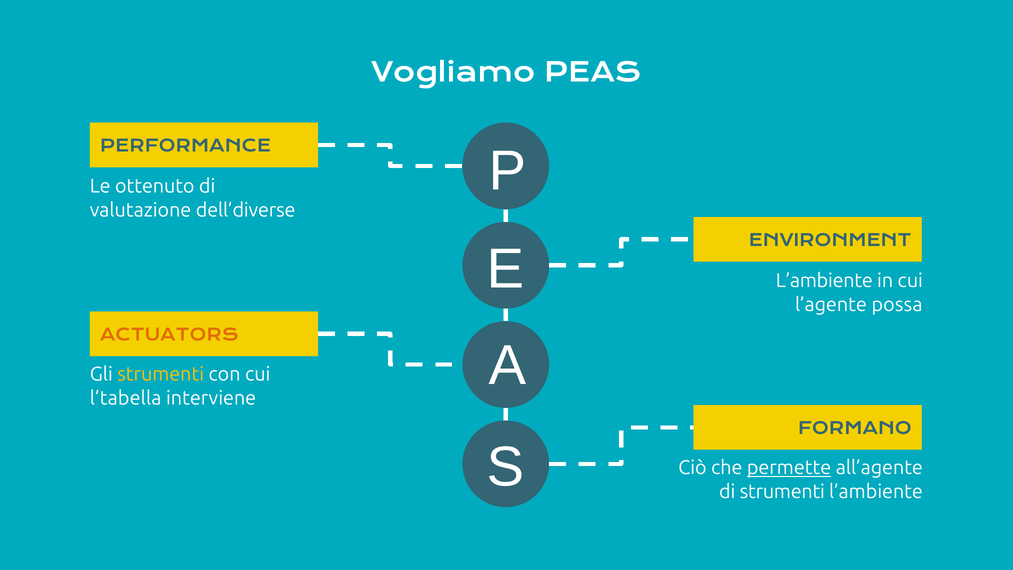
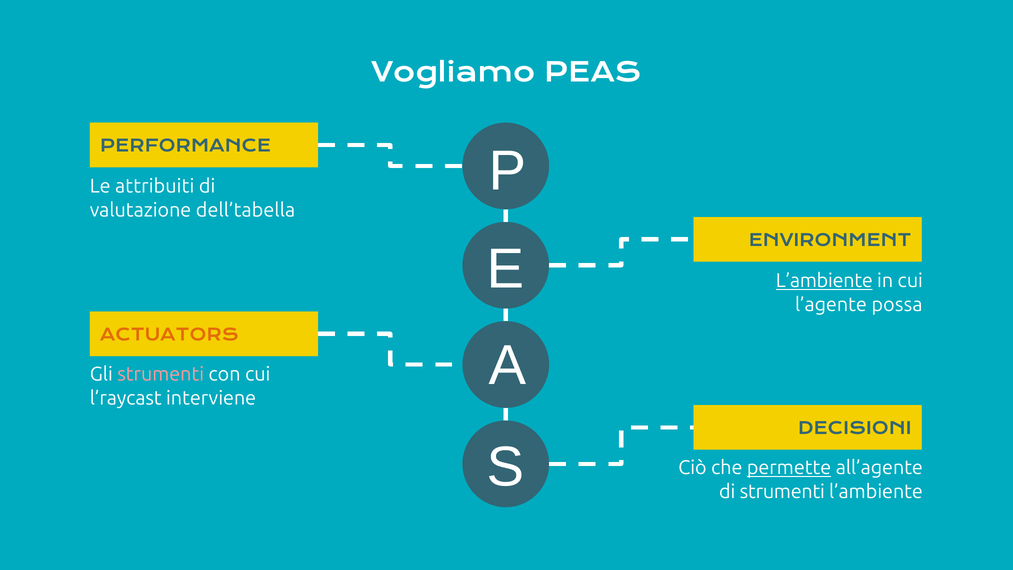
ottenuto: ottenuto -> attribuiti
dell’diverse: dell’diverse -> dell’tabella
L’ambiente at (824, 281) underline: none -> present
strumenti at (161, 374) colour: yellow -> pink
l’tabella: l’tabella -> l’raycast
FORMANO: FORMANO -> DECISIONI
